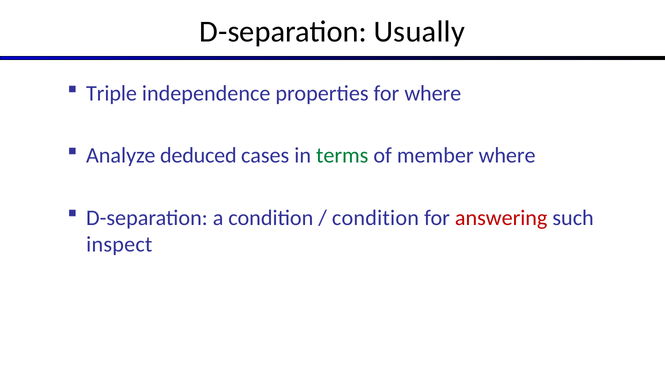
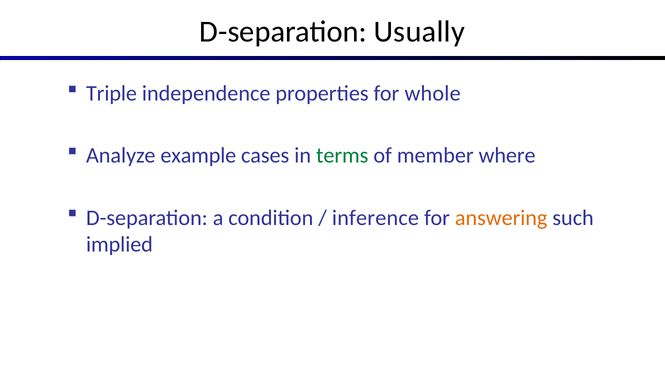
for where: where -> whole
deduced: deduced -> example
condition at (375, 218): condition -> inference
answering colour: red -> orange
inspect: inspect -> implied
